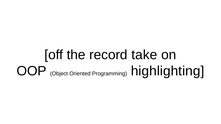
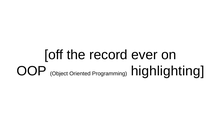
take: take -> ever
